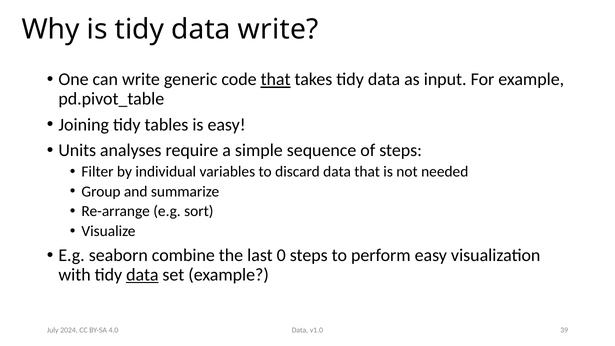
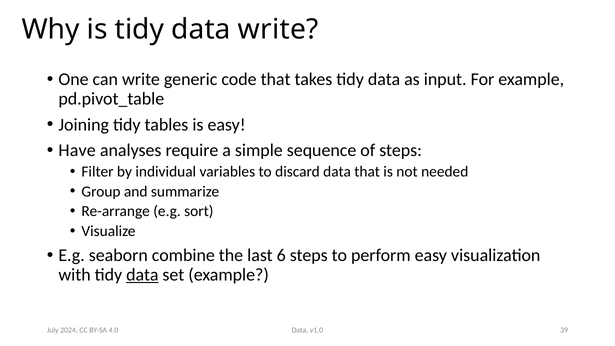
that at (276, 80) underline: present -> none
Units: Units -> Have
0: 0 -> 6
